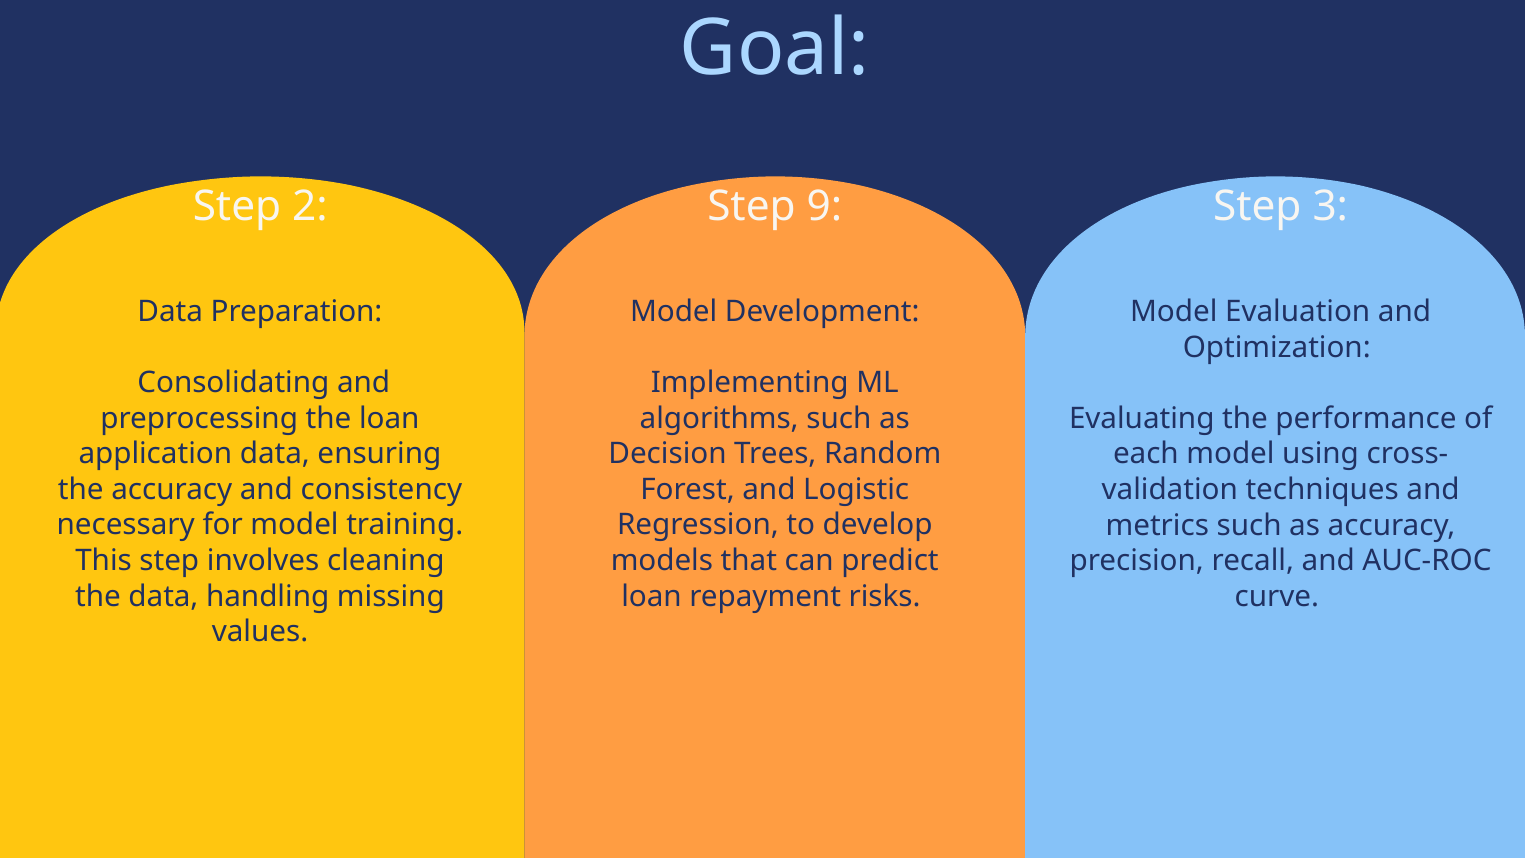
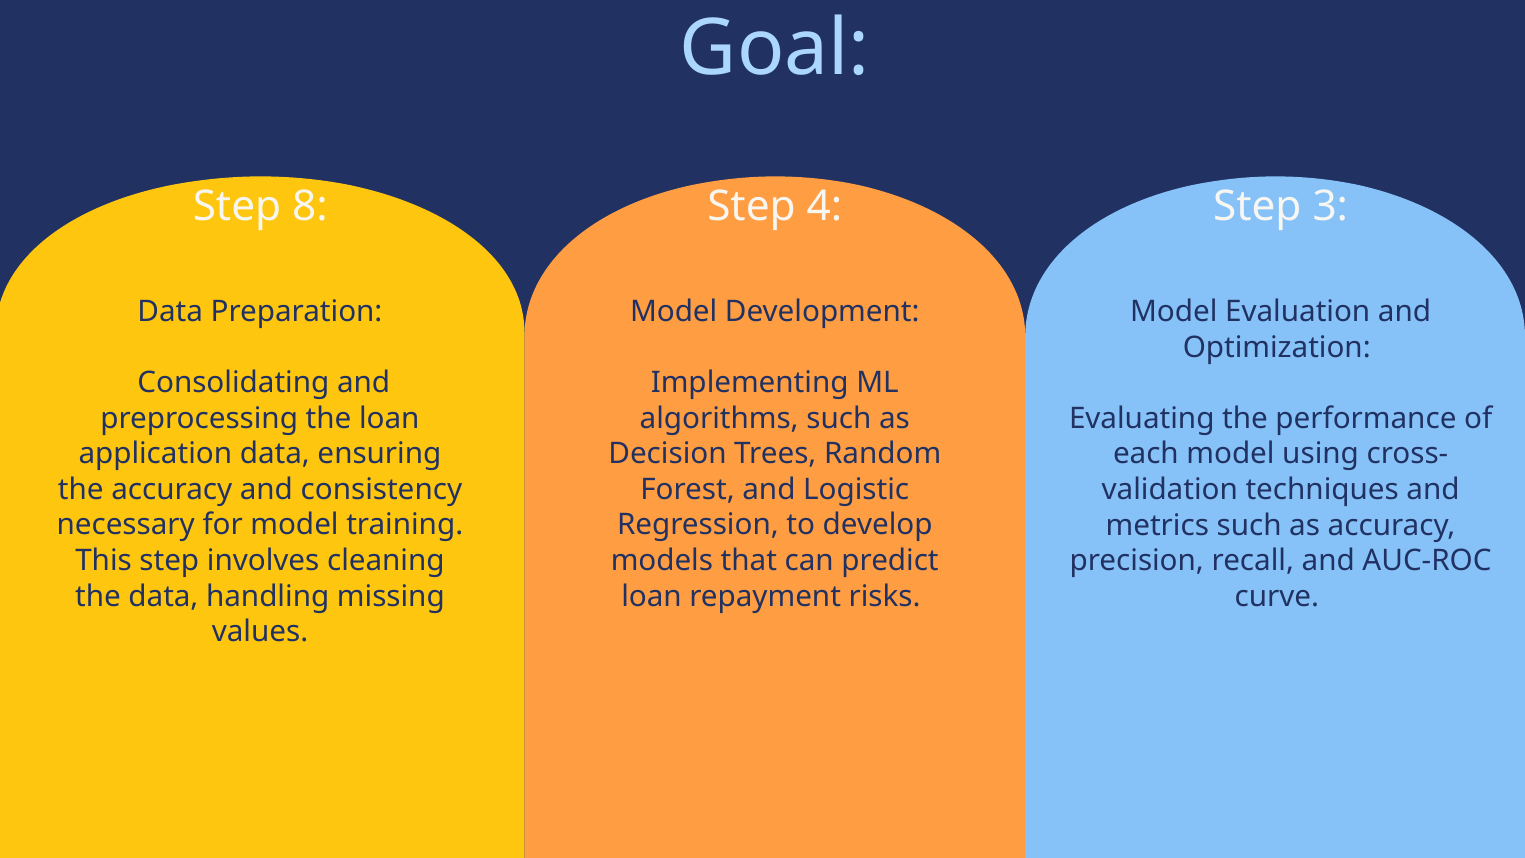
2: 2 -> 8
9: 9 -> 4
